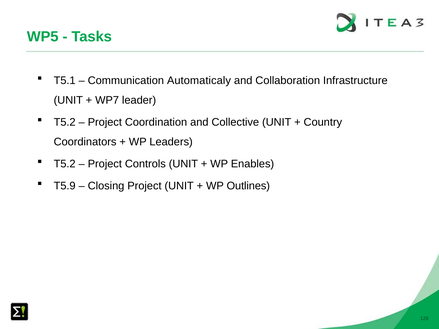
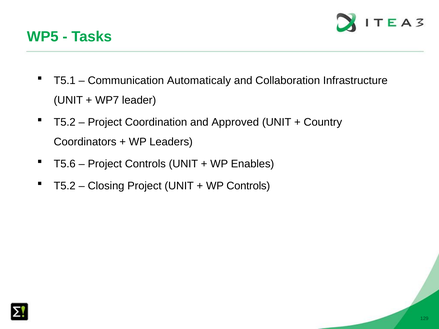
Collective: Collective -> Approved
T5.2 at (65, 164): T5.2 -> T5.6
T5.9 at (65, 186): T5.9 -> T5.2
WP Outlines: Outlines -> Controls
